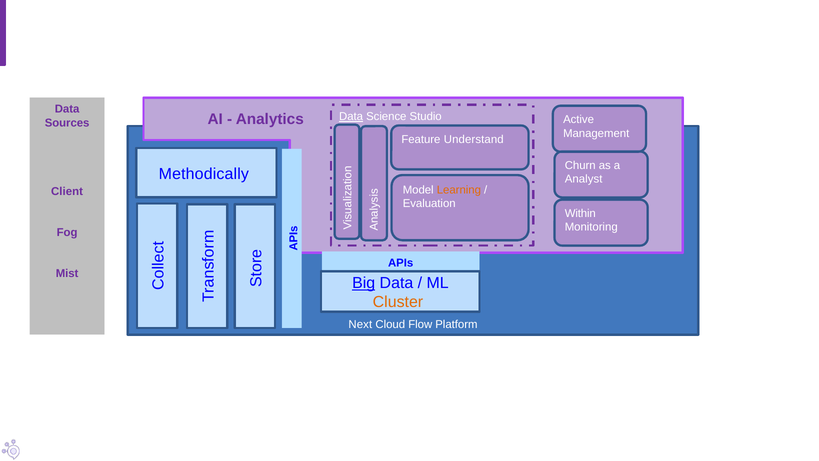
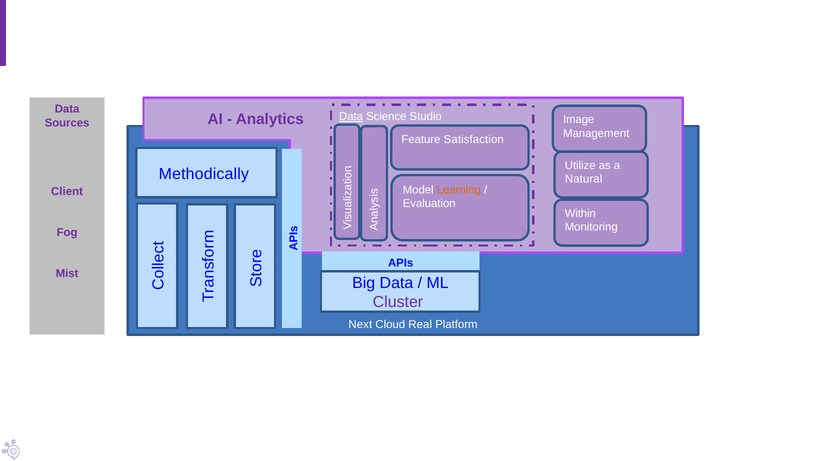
Active: Active -> Image
Understand: Understand -> Satisfaction
Churn: Churn -> Utilize
Analyst: Analyst -> Natural
Big underline: present -> none
Cluster colour: orange -> purple
Flow: Flow -> Real
